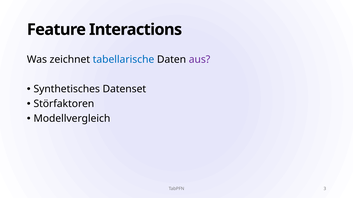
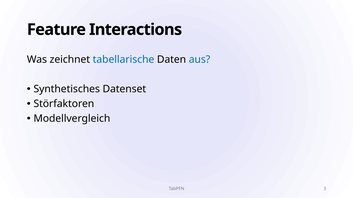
aus colour: purple -> blue
